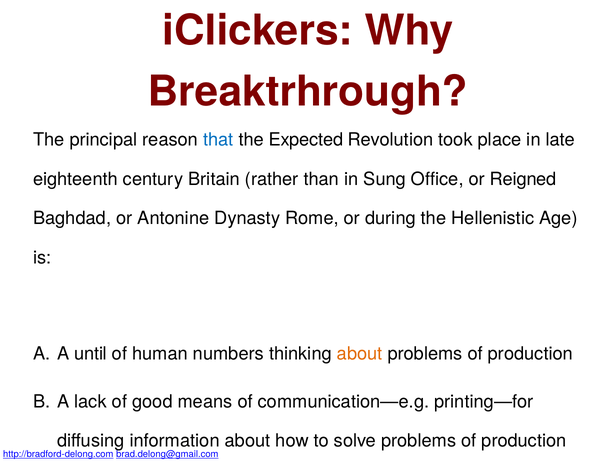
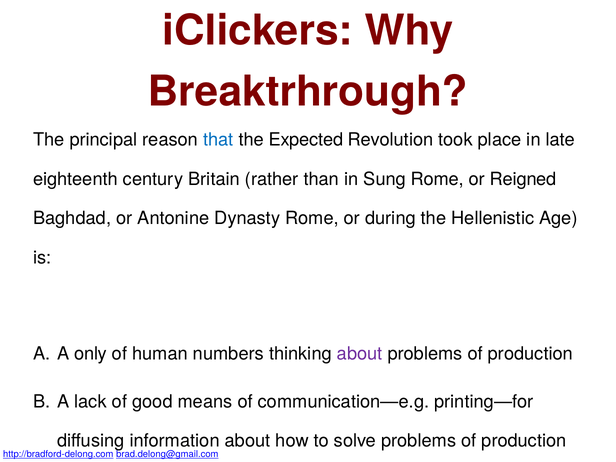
Sung Office: Office -> Rome
until: until -> only
about at (360, 354) colour: orange -> purple
